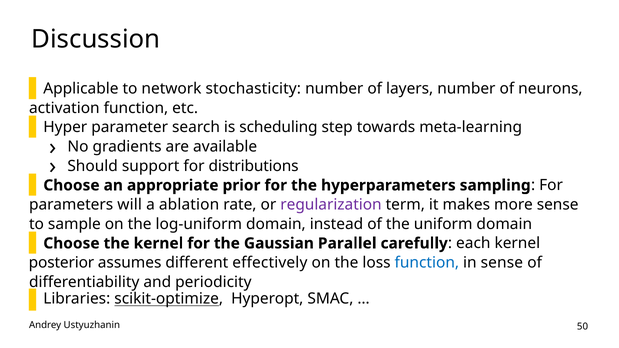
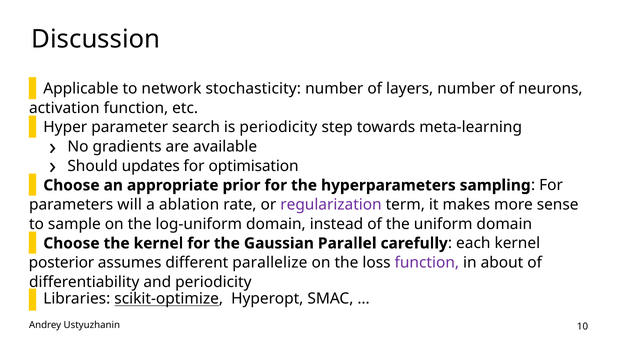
is scheduling: scheduling -> periodicity
support: support -> updates
distributions: distributions -> optimisation
effectively: effectively -> parallelize
function at (427, 263) colour: blue -> purple
in sense: sense -> about
50: 50 -> 10
